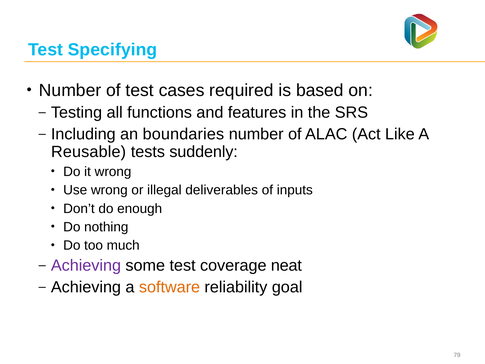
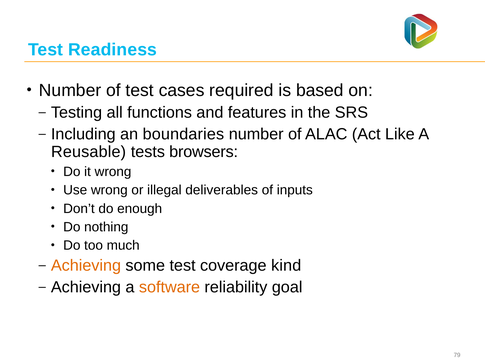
Specifying: Specifying -> Readiness
suddenly: suddenly -> browsers
Achieving at (86, 265) colour: purple -> orange
neat: neat -> kind
